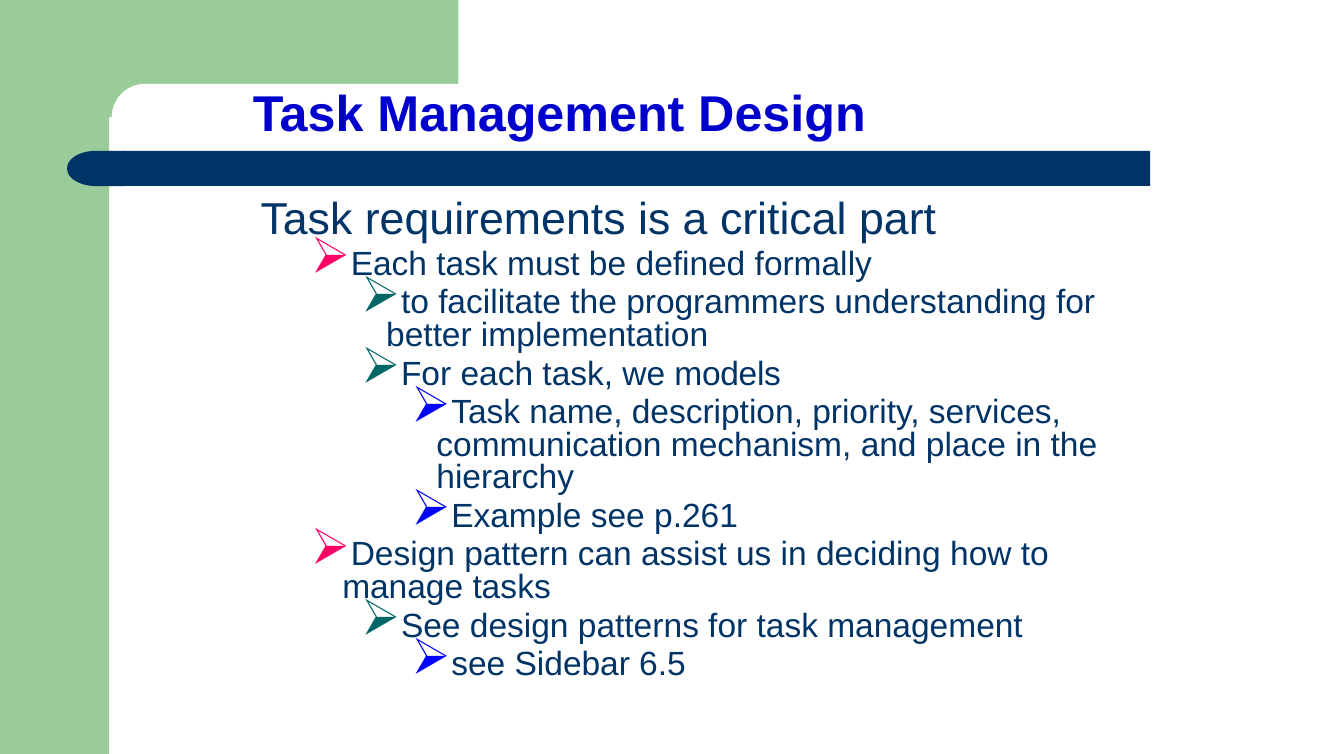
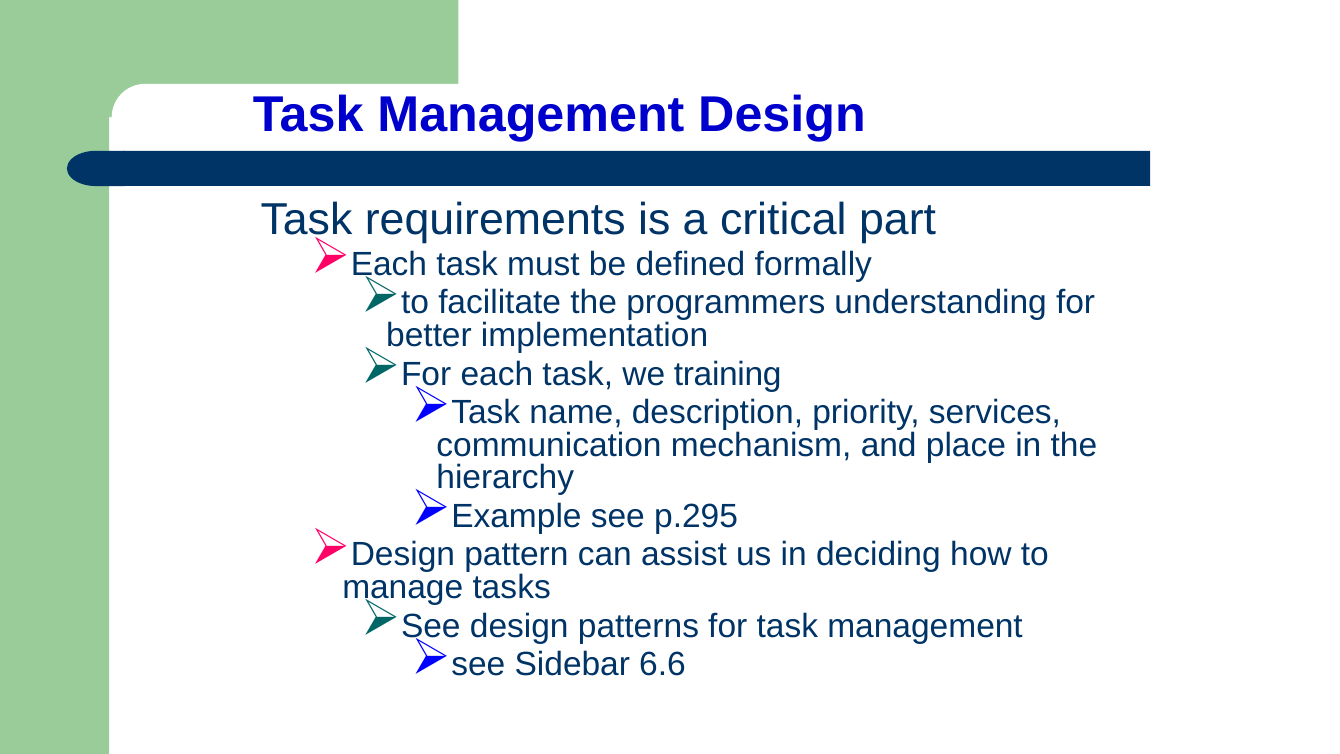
models: models -> training
p.261: p.261 -> p.295
6.5: 6.5 -> 6.6
